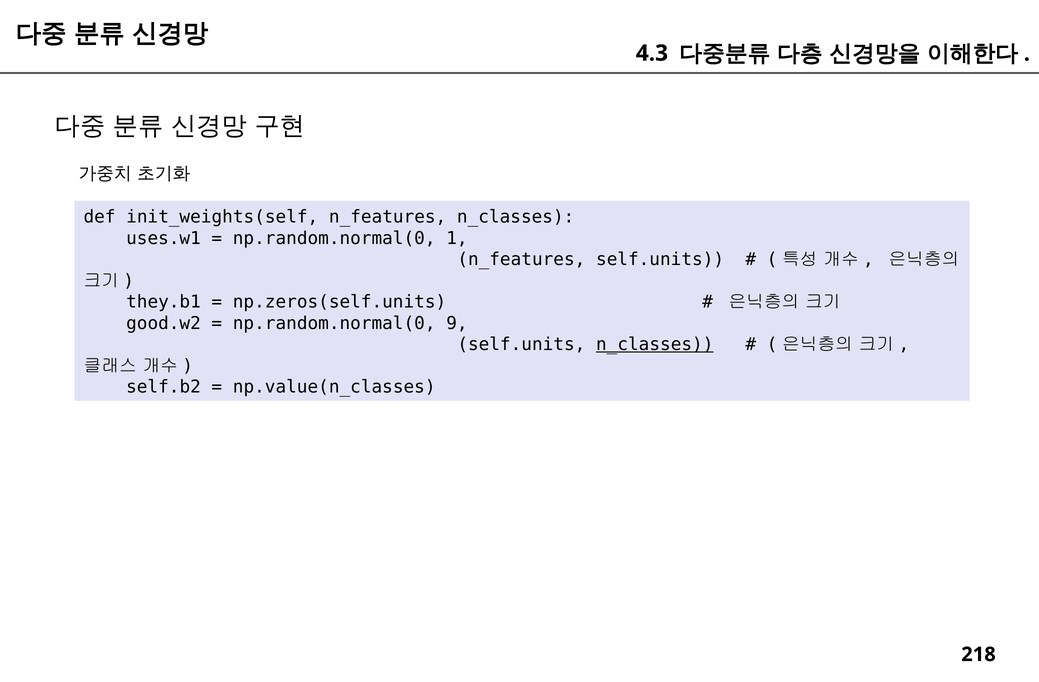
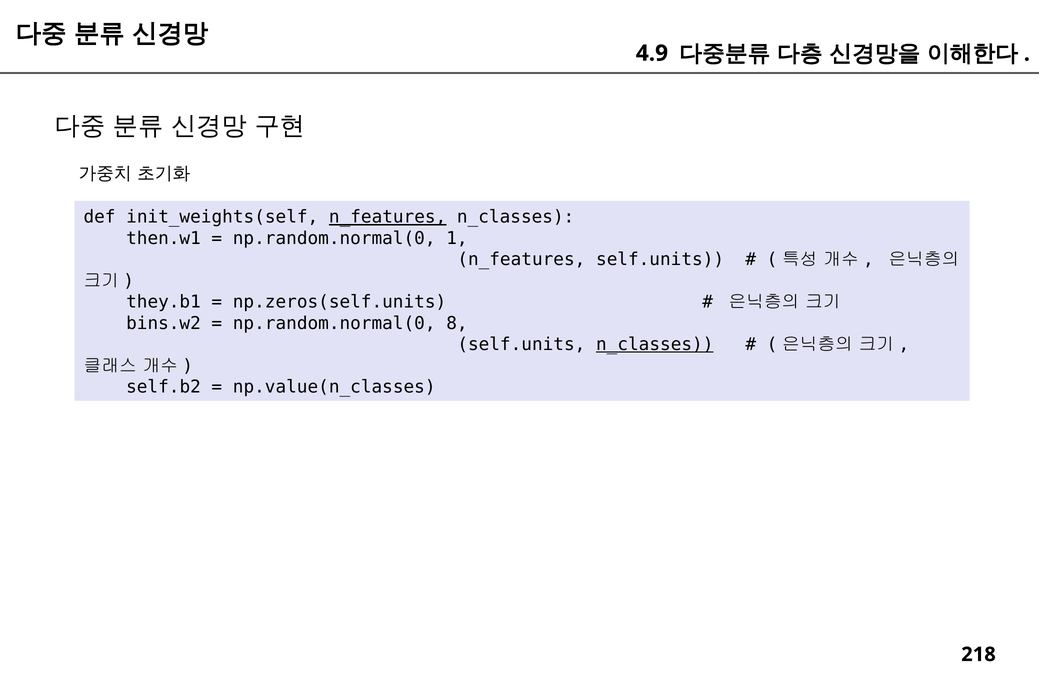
4.3: 4.3 -> 4.9
n_features at (388, 217) underline: none -> present
uses.w1: uses.w1 -> then.w1
good.w2: good.w2 -> bins.w2
9: 9 -> 8
